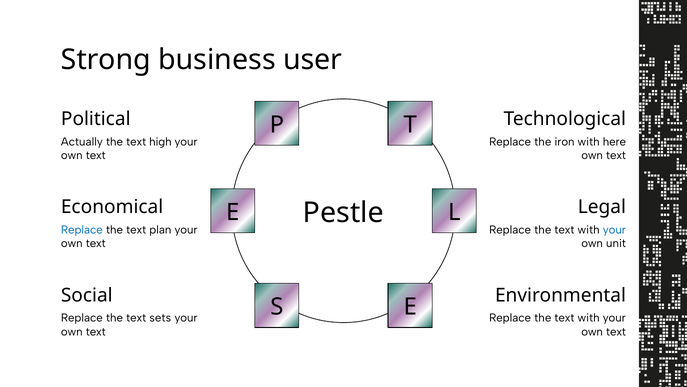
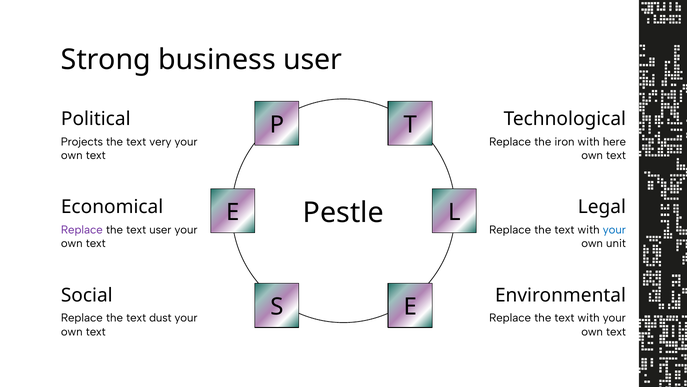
Actually: Actually -> Projects
high: high -> very
Replace at (82, 230) colour: blue -> purple
text plan: plan -> user
sets: sets -> dust
